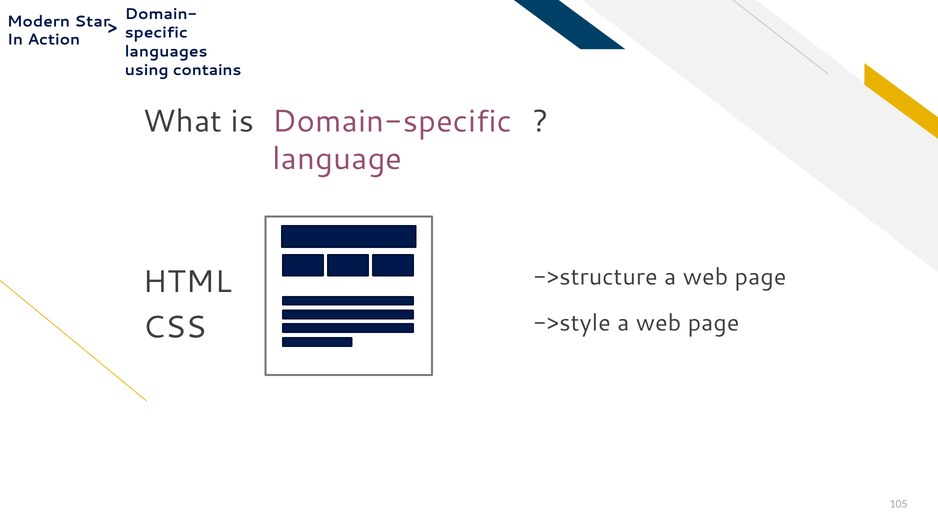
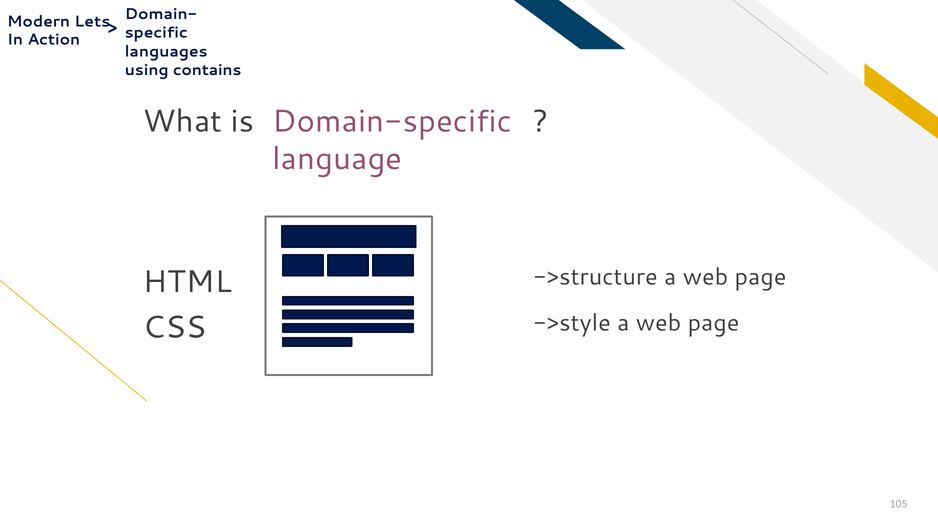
Star: Star -> Lets
